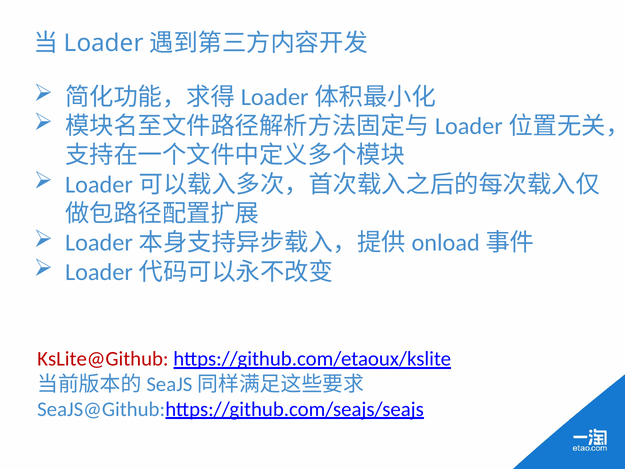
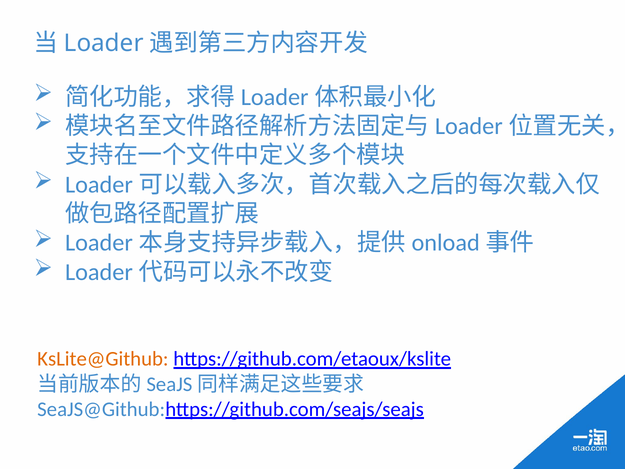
KsLite@Github colour: red -> orange
